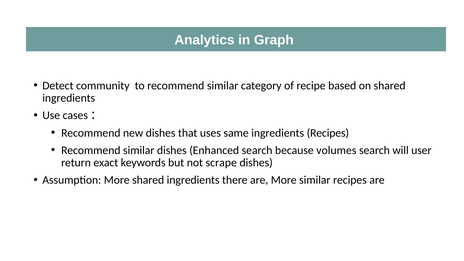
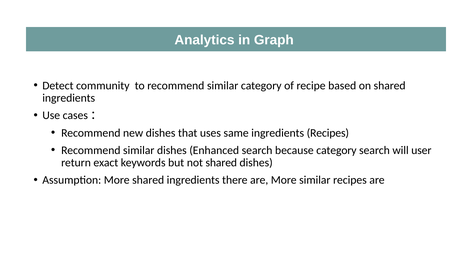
because volumes: volumes -> category
not scrape: scrape -> shared
